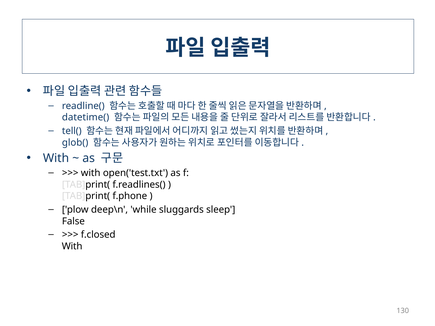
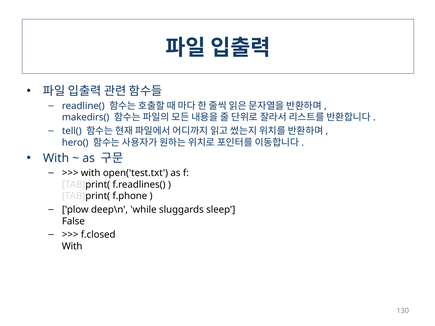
datetime(: datetime( -> makedirs(
glob(: glob( -> hero(
